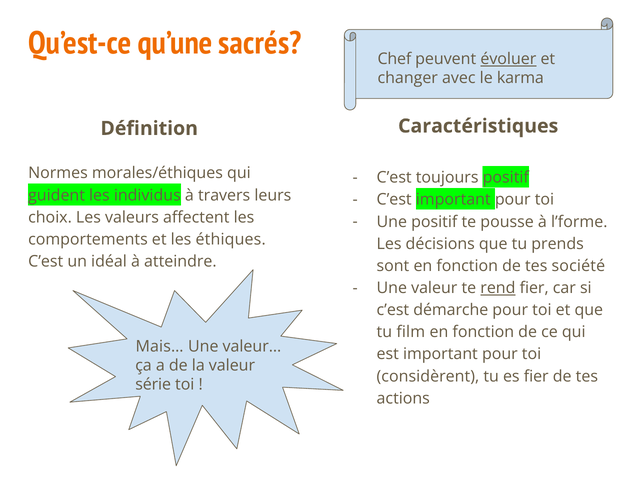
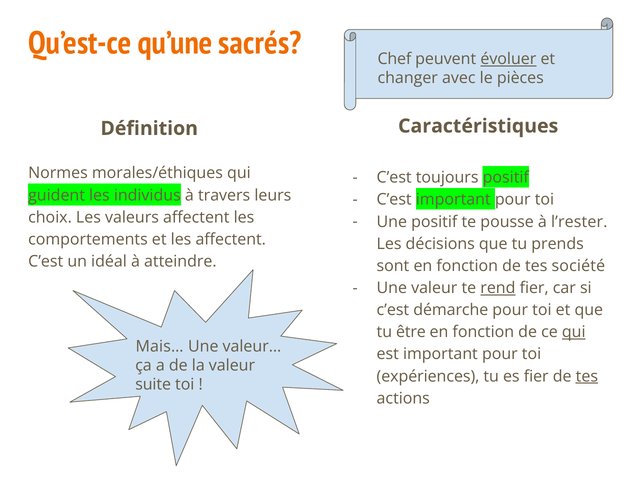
karma: karma -> pièces
l’forme: l’forme -> l’rester
les éthiques: éthiques -> affectent
film: film -> être
qui at (574, 332) underline: none -> present
considèrent: considèrent -> expériences
tes at (587, 376) underline: none -> present
série: série -> suite
